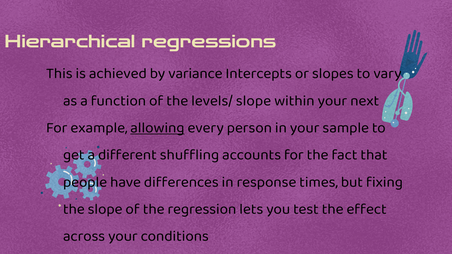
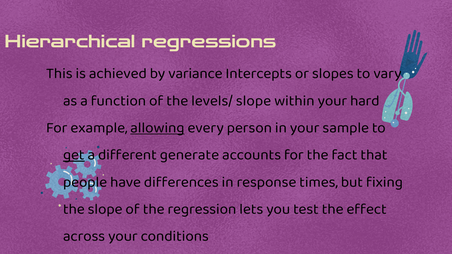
next: next -> hard
get underline: none -> present
shuffling: shuffling -> generate
